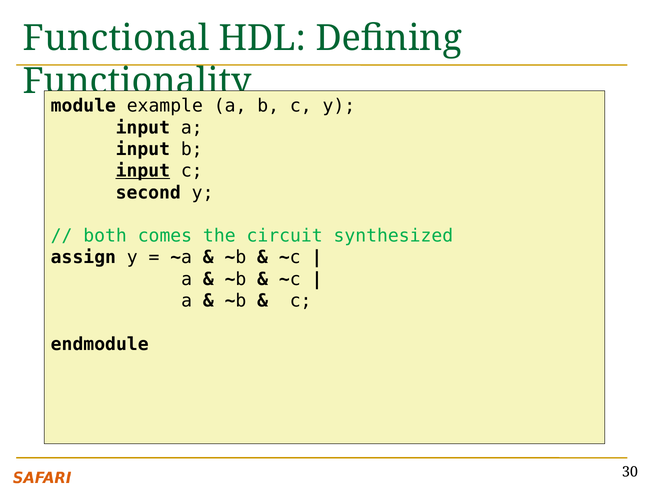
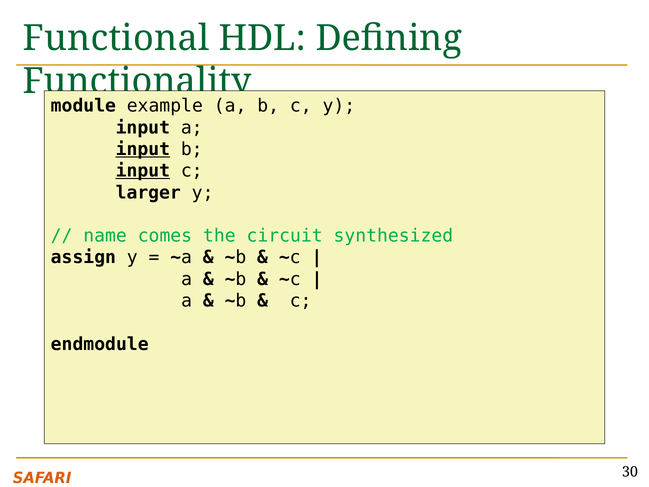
input at (143, 149) underline: none -> present
second: second -> larger
both: both -> name
